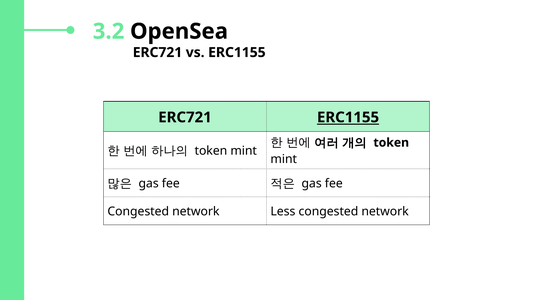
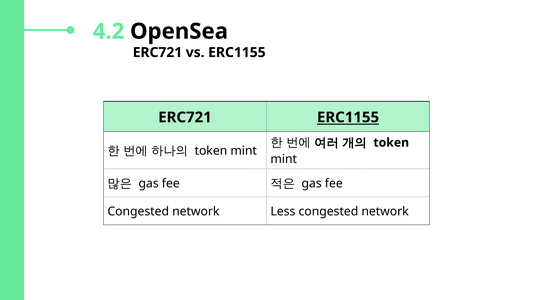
3.2: 3.2 -> 4.2
